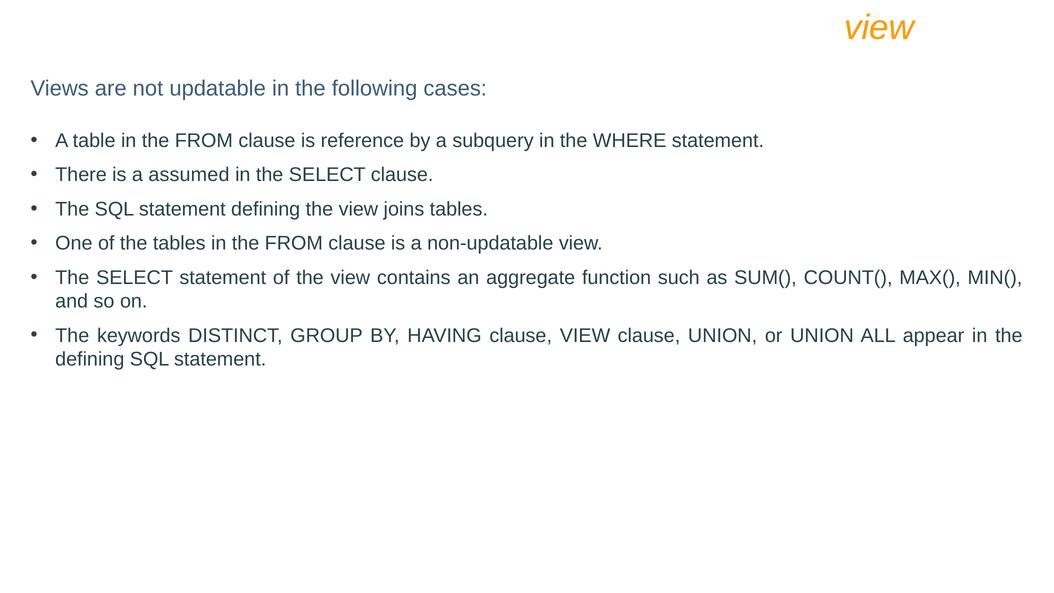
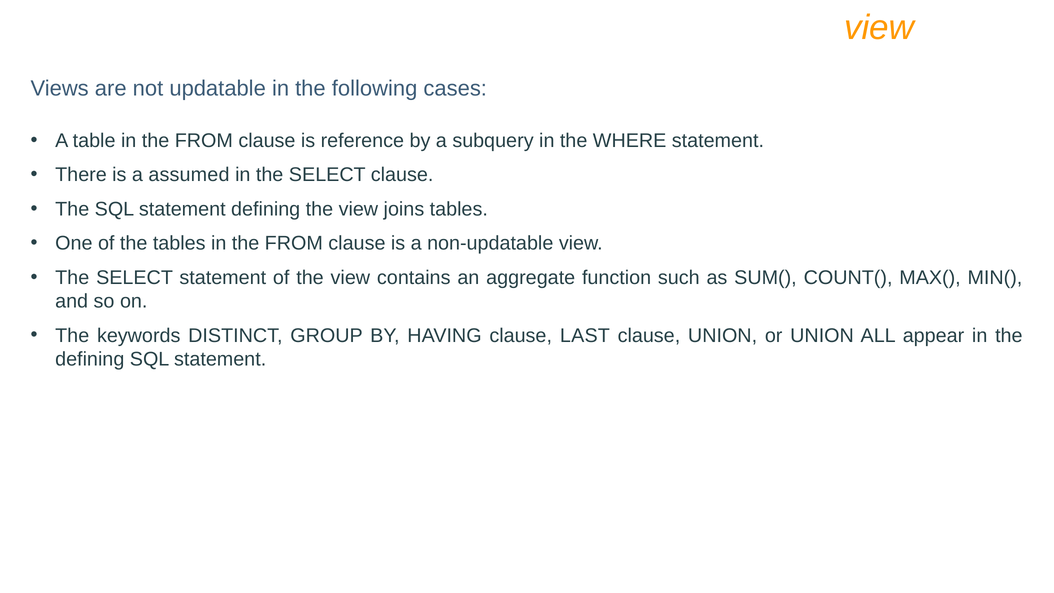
clause VIEW: VIEW -> LAST
